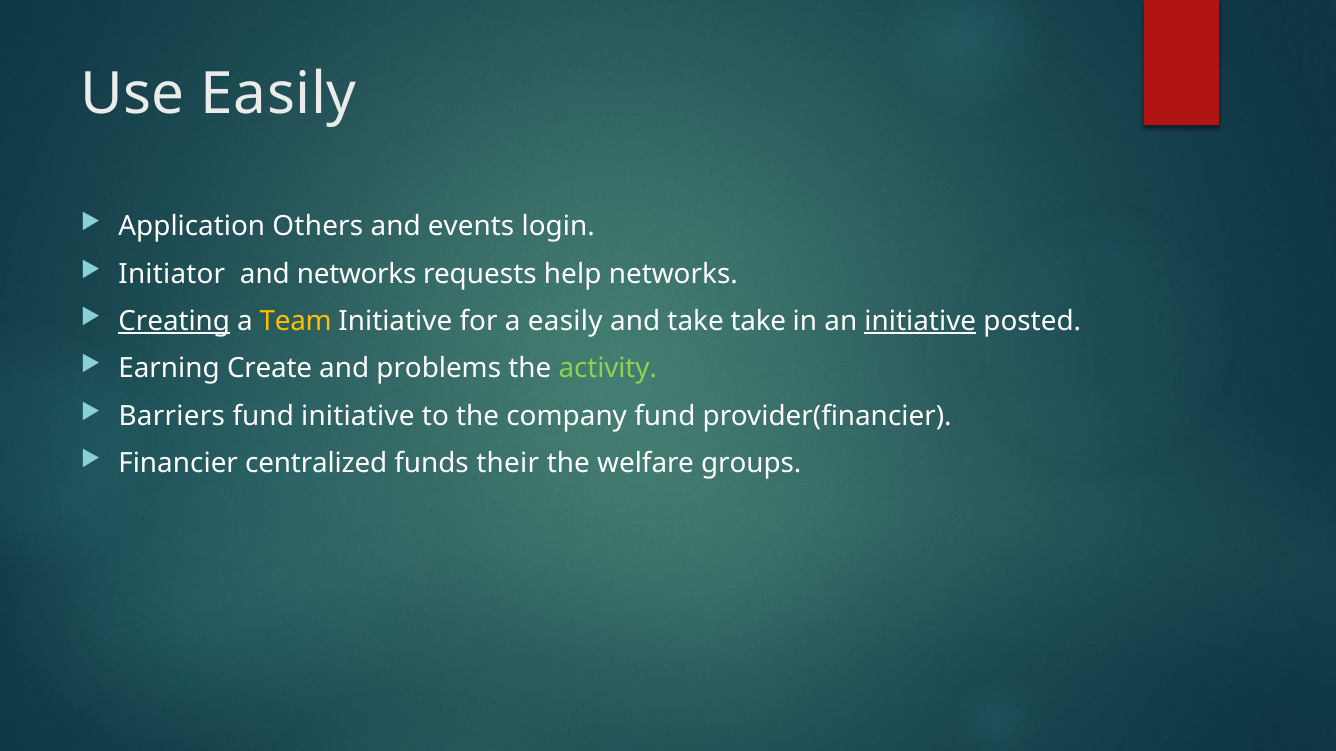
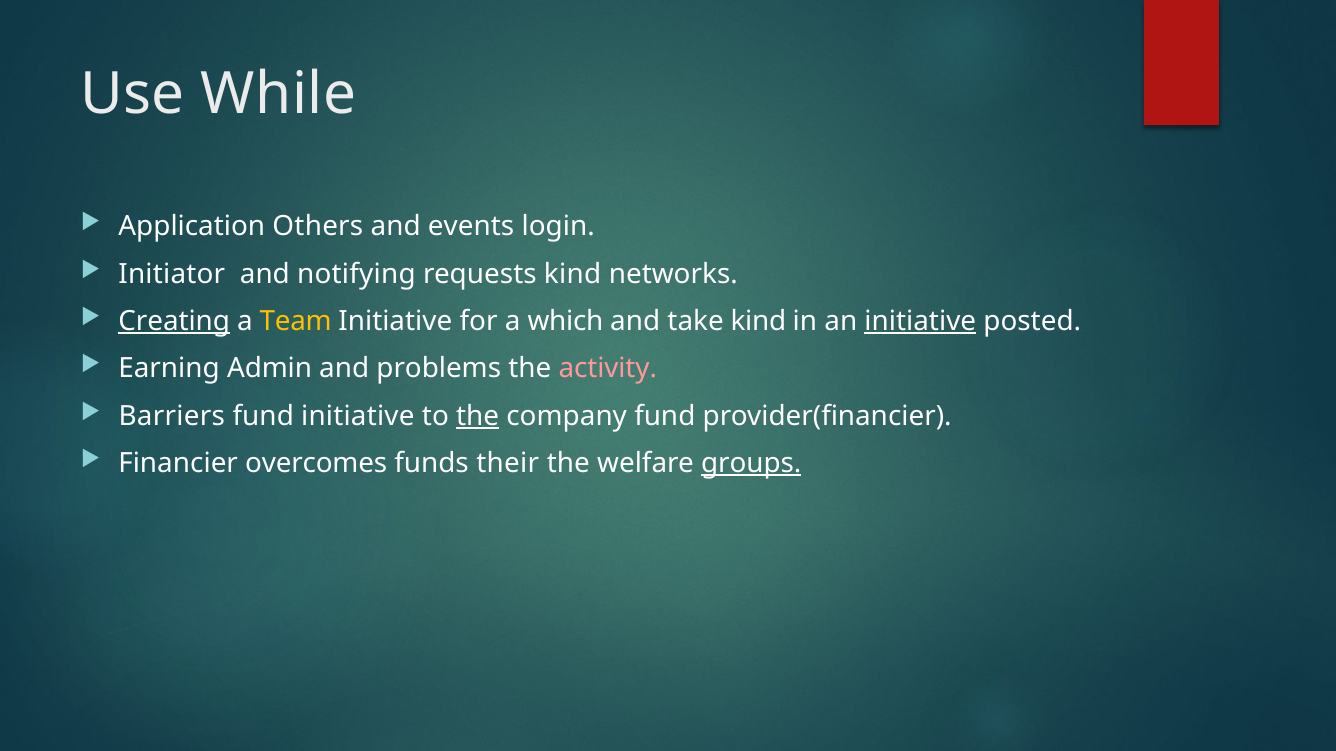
Use Easily: Easily -> While
and networks: networks -> notifying
requests help: help -> kind
a easily: easily -> which
take take: take -> kind
Create: Create -> Admin
activity colour: light green -> pink
the at (478, 416) underline: none -> present
centralized: centralized -> overcomes
groups underline: none -> present
